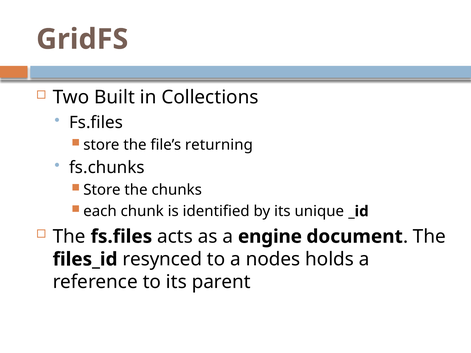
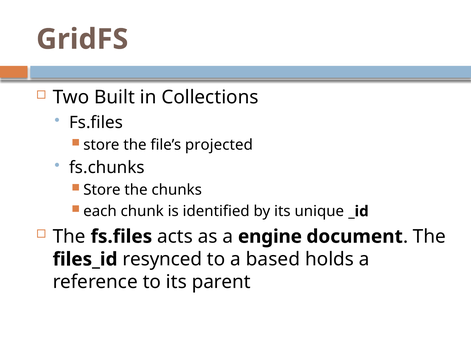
returning: returning -> projected
nodes: nodes -> based
